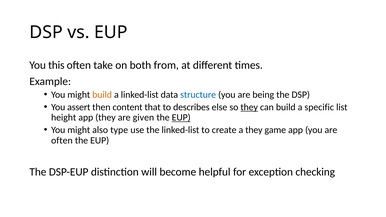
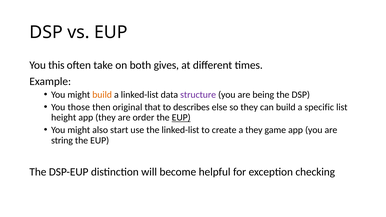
from: from -> gives
structure colour: blue -> purple
assert: assert -> those
content: content -> original
they at (249, 107) underline: present -> none
given: given -> order
type: type -> start
often at (62, 140): often -> string
